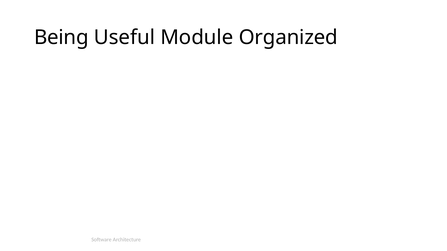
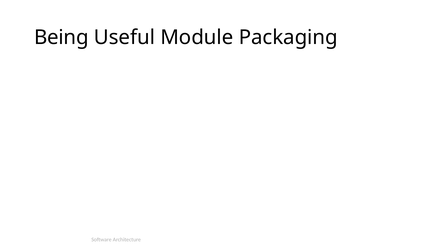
Organized: Organized -> Packaging
